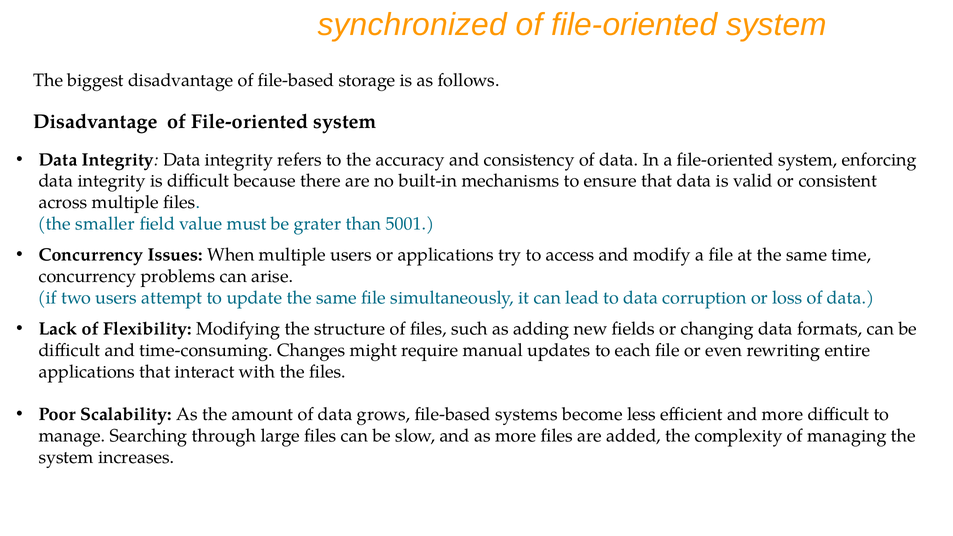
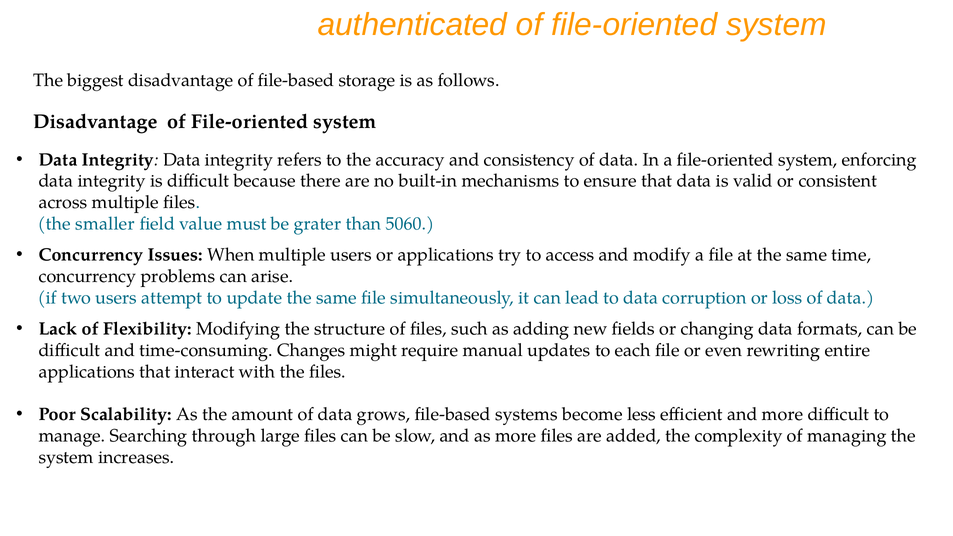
synchronized: synchronized -> authenticated
5001: 5001 -> 5060
